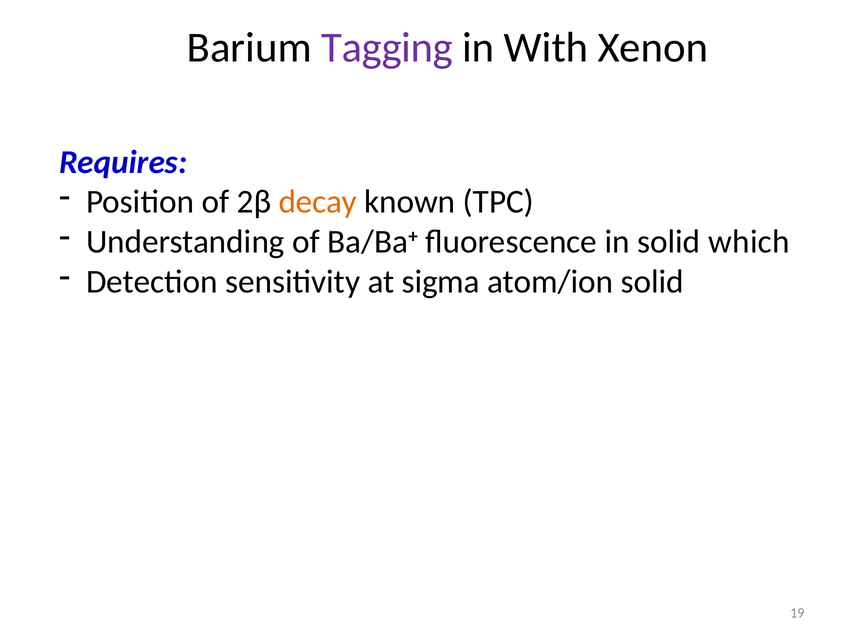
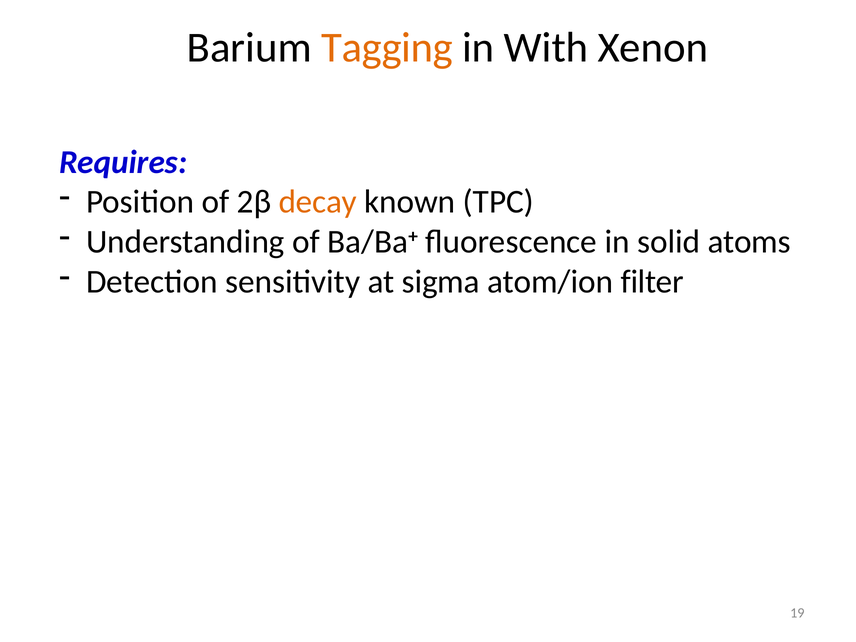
Tagging colour: purple -> orange
which: which -> atoms
atom/ion solid: solid -> filter
